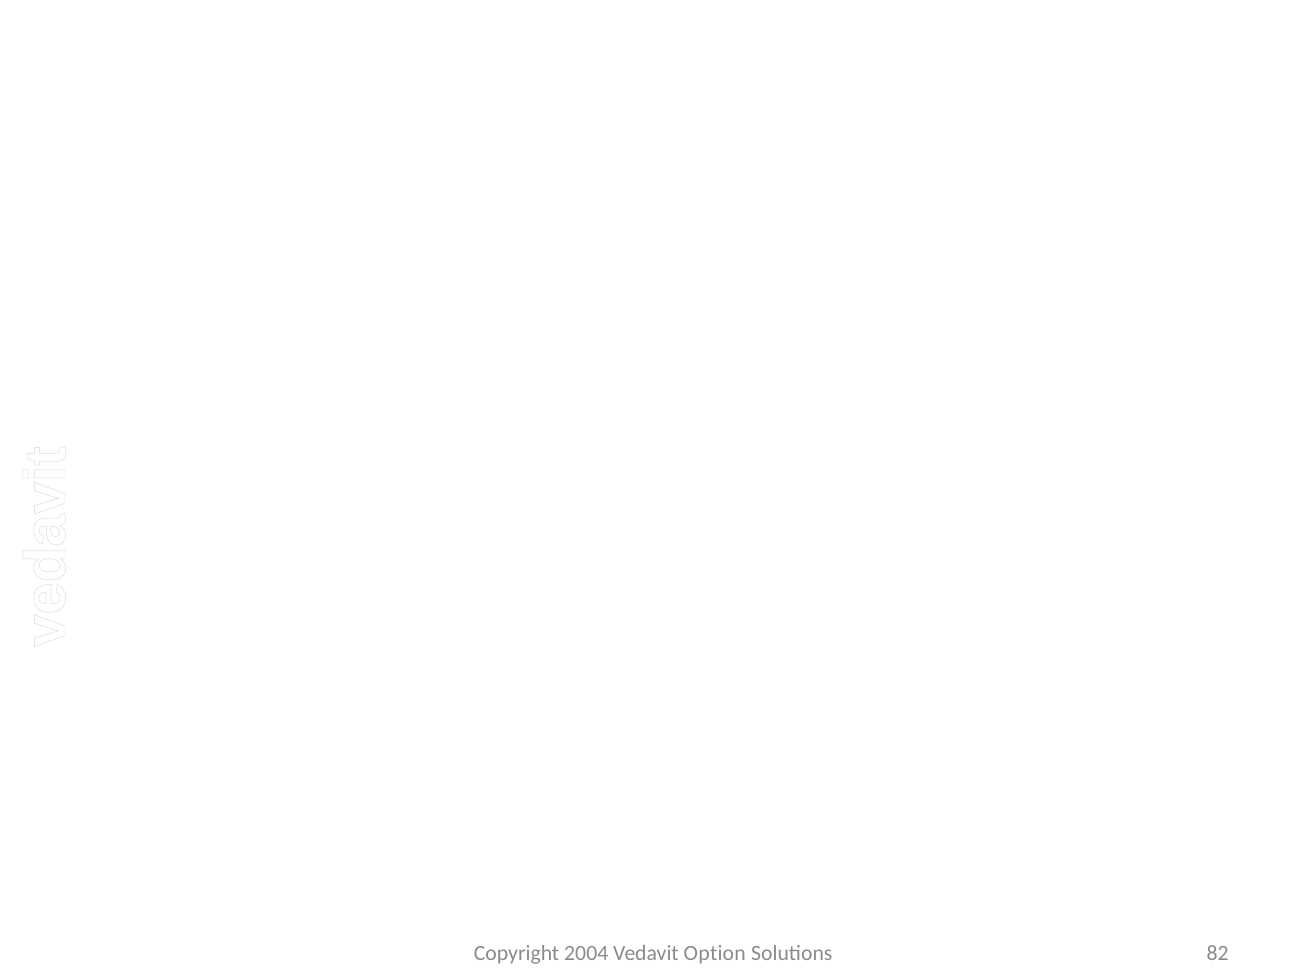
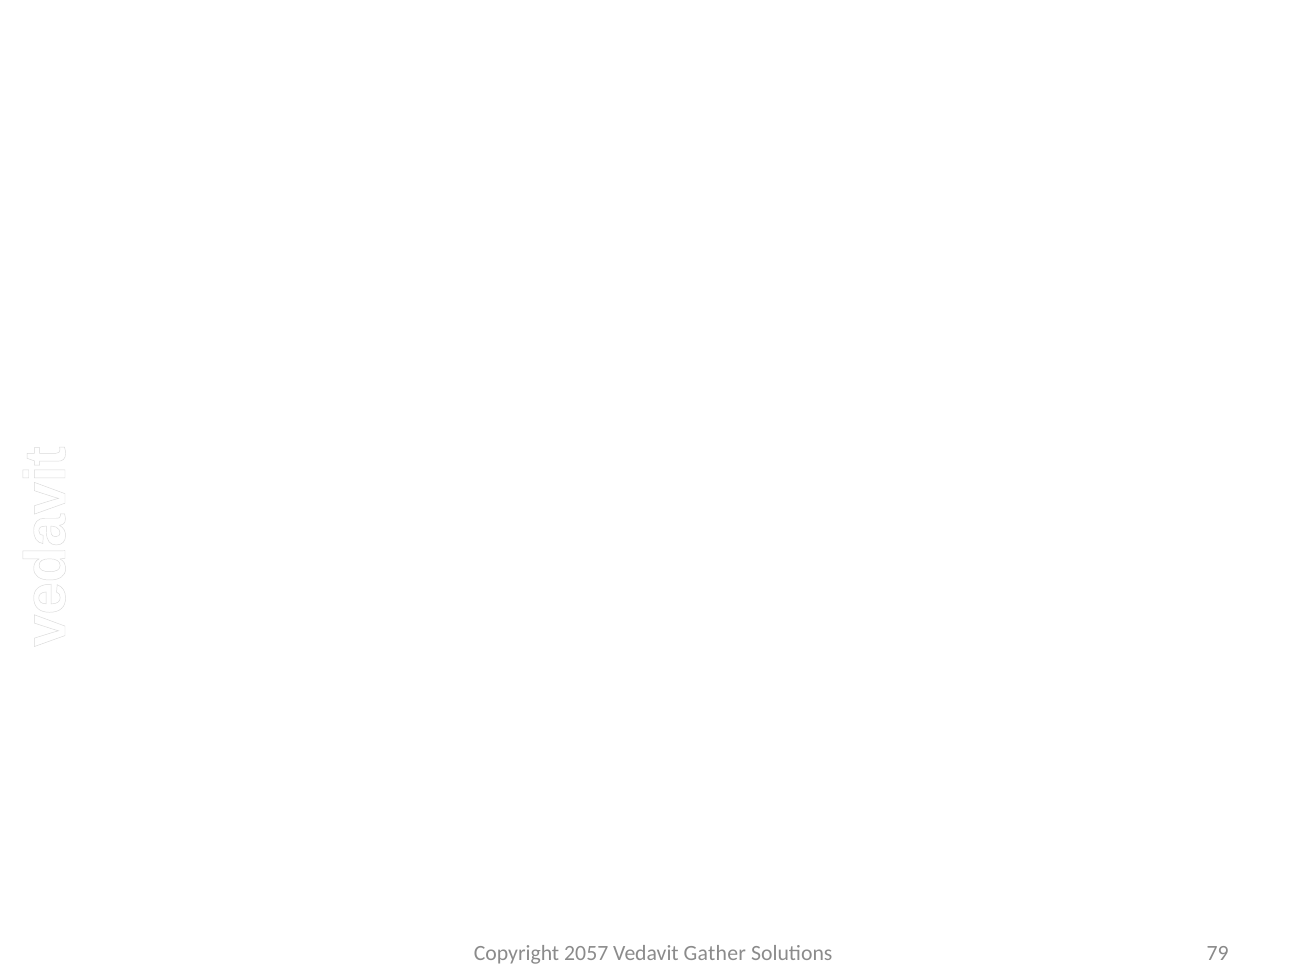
2004: 2004 -> 2057
Option: Option -> Gather
82: 82 -> 79
